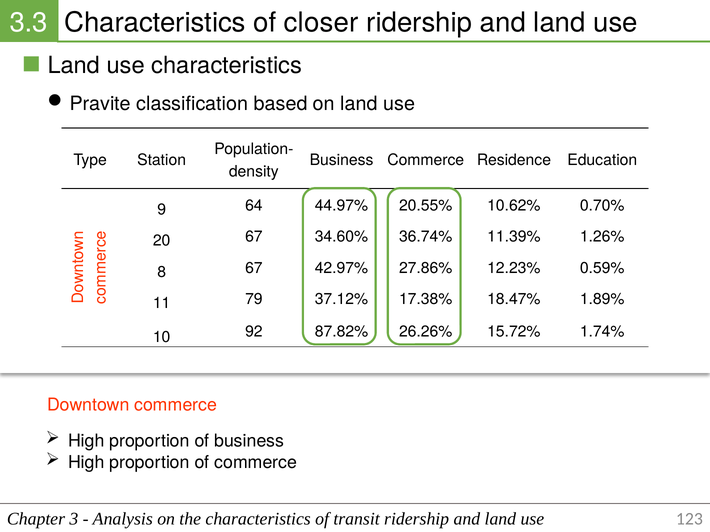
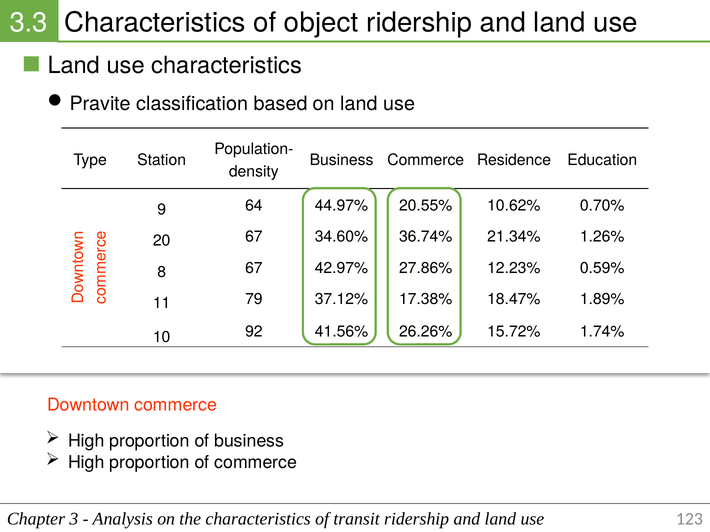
closer: closer -> object
11.39%: 11.39% -> 21.34%
87.82%: 87.82% -> 41.56%
